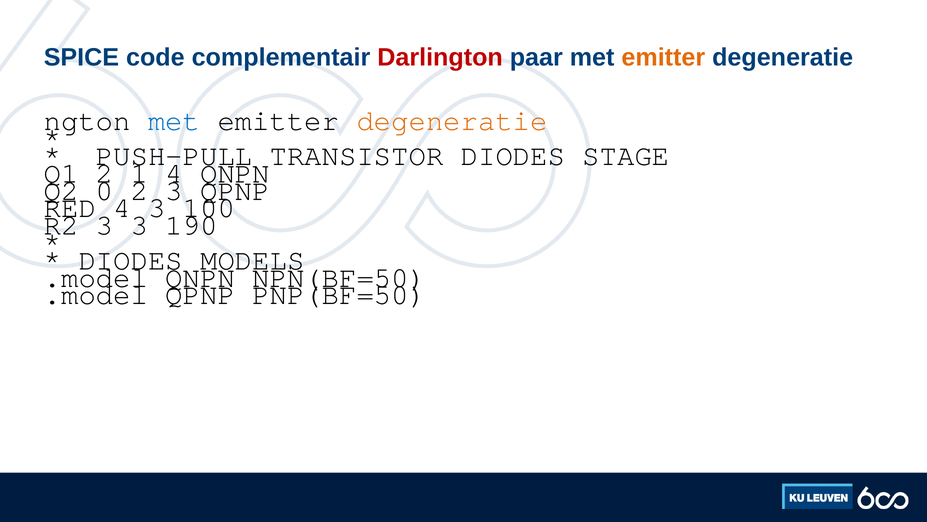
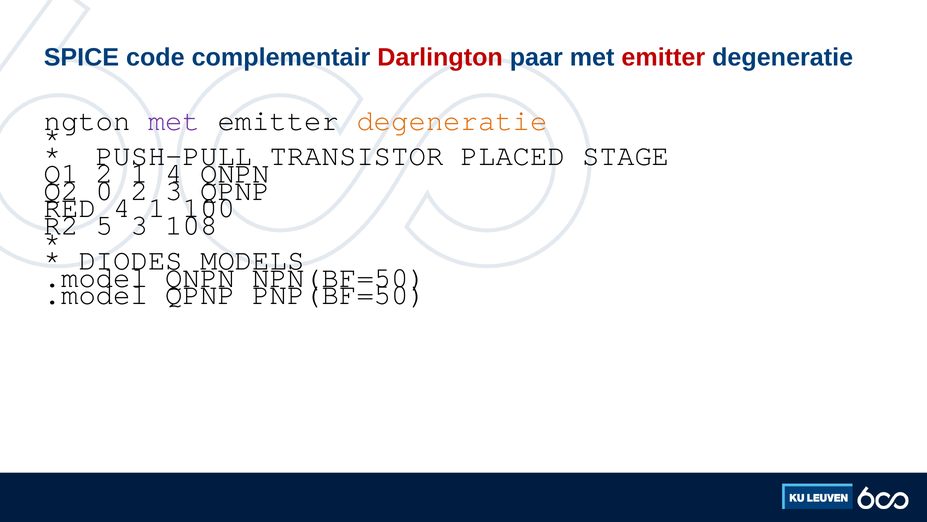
emitter at (663, 57) colour: orange -> red
met at (174, 121) colour: blue -> purple
TRANSISTOR DIODES: DIODES -> PLACED
4 3: 3 -> 1
3 at (105, 225): 3 -> 5
190: 190 -> 108
